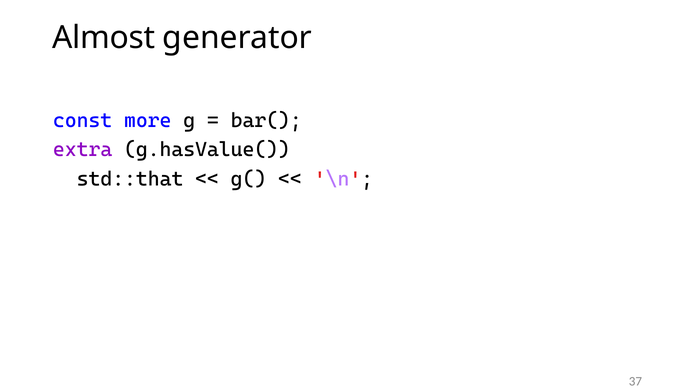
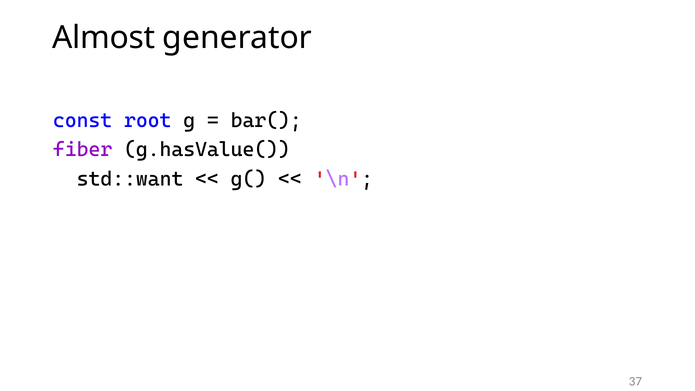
more: more -> root
extra: extra -> fiber
std::that: std::that -> std::want
